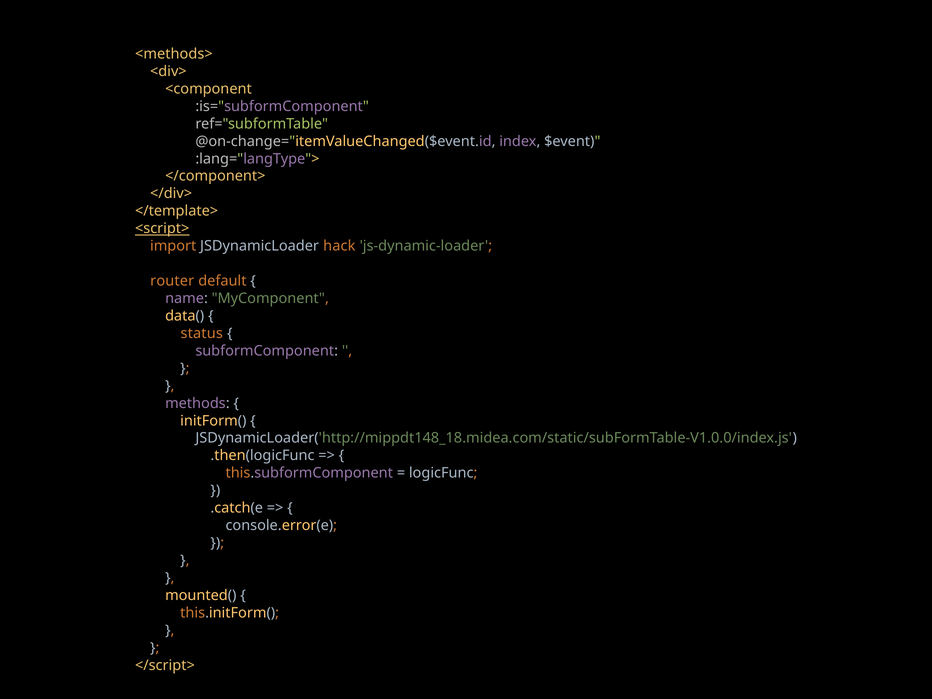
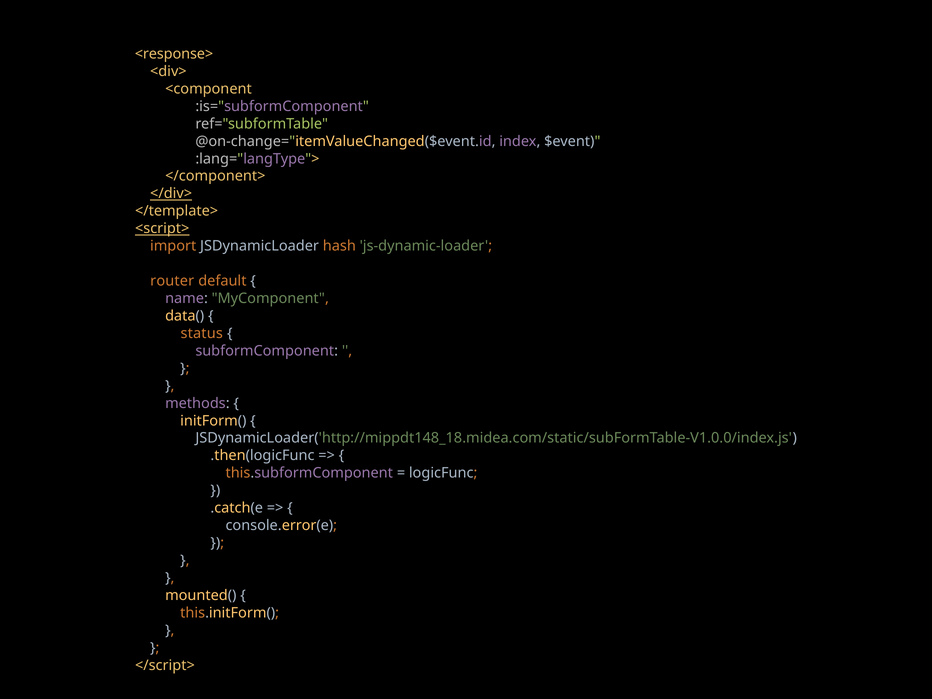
<methods>: <methods> -> <response>
</div> underline: none -> present
hack: hack -> hash
